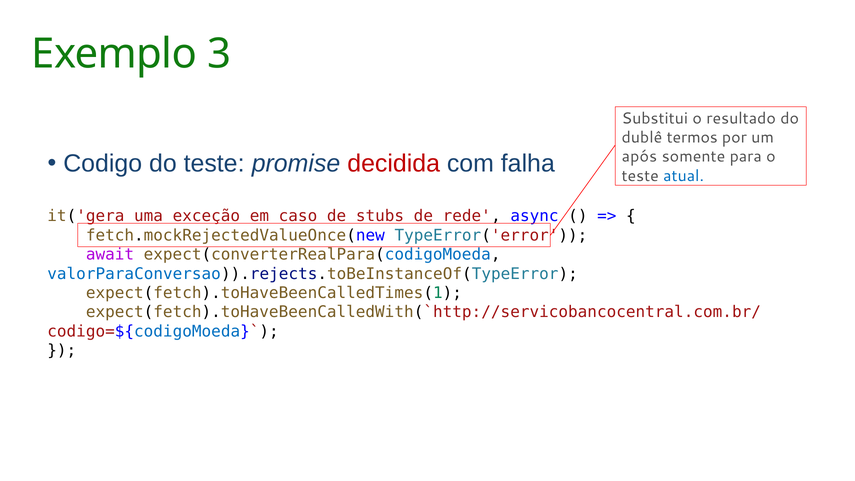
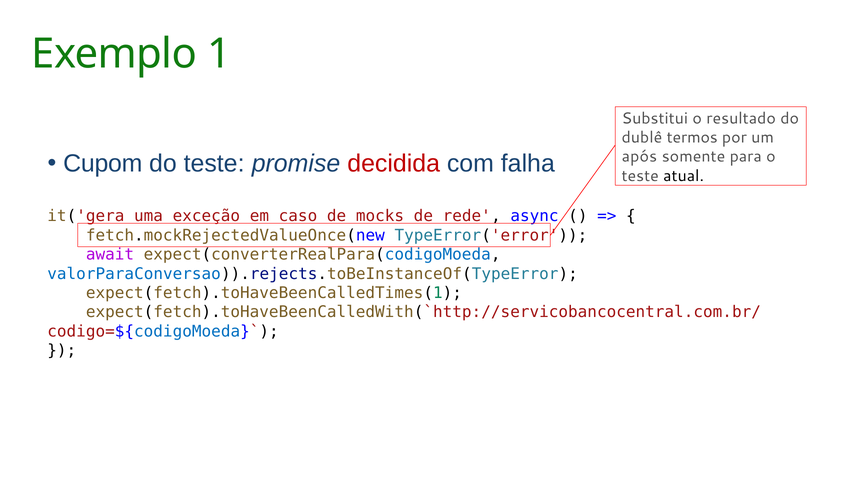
3: 3 -> 1
Codigo: Codigo -> Cupom
atual colour: blue -> black
stubs: stubs -> mocks
